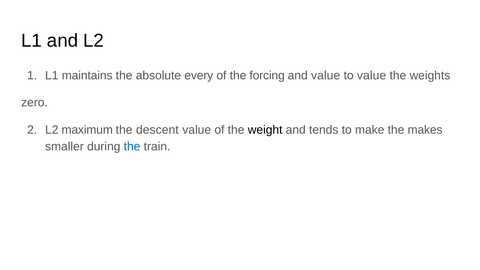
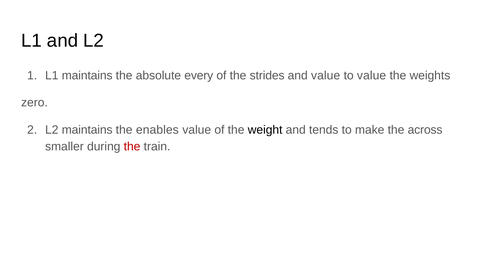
forcing: forcing -> strides
L2 maximum: maximum -> maintains
descent: descent -> enables
makes: makes -> across
the at (132, 146) colour: blue -> red
